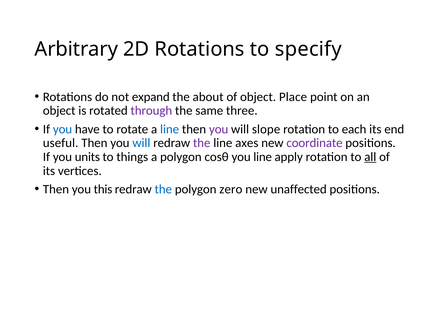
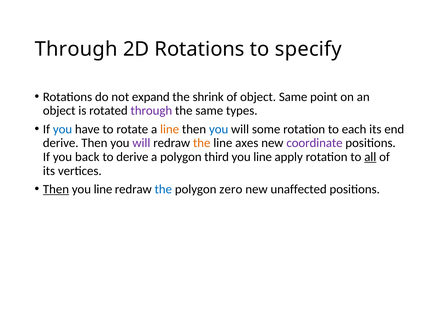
Arbitrary at (76, 49): Arbitrary -> Through
about: about -> shrink
object Place: Place -> Same
three: three -> types
line at (170, 129) colour: blue -> orange
you at (219, 129) colour: purple -> blue
slope: slope -> some
useful at (61, 143): useful -> derive
will at (141, 143) colour: blue -> purple
the at (202, 143) colour: purple -> orange
units: units -> back
to things: things -> derive
cosθ: cosθ -> third
Then at (56, 189) underline: none -> present
this at (103, 189): this -> line
